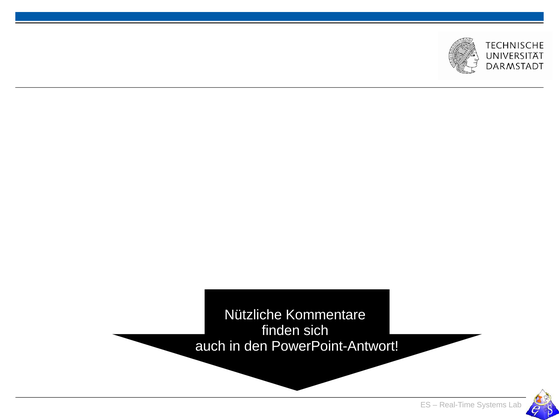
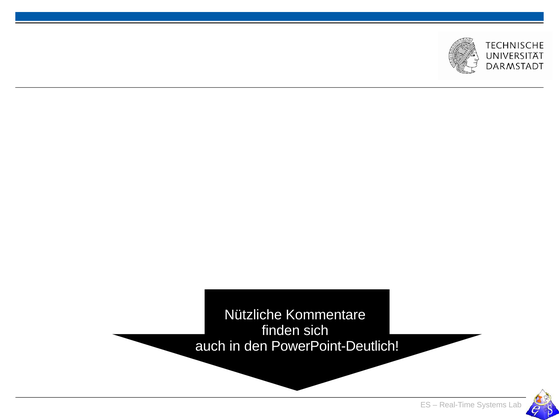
PowerPoint-Antwort: PowerPoint-Antwort -> PowerPoint-Deutlich
